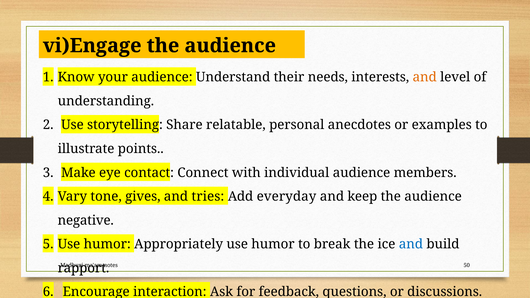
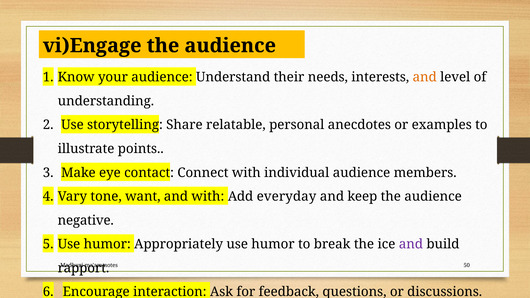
gives: gives -> want
and tries: tries -> with
and at (411, 244) colour: blue -> purple
